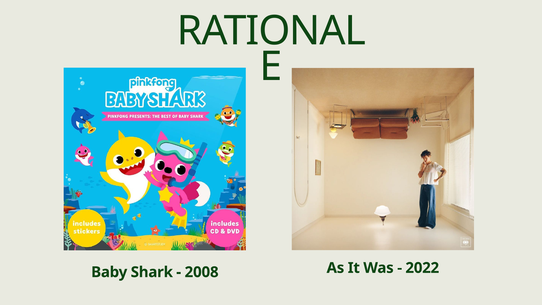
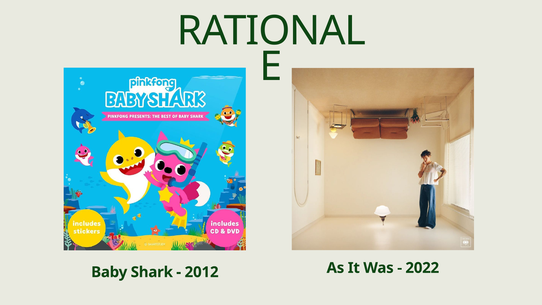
2008: 2008 -> 2012
